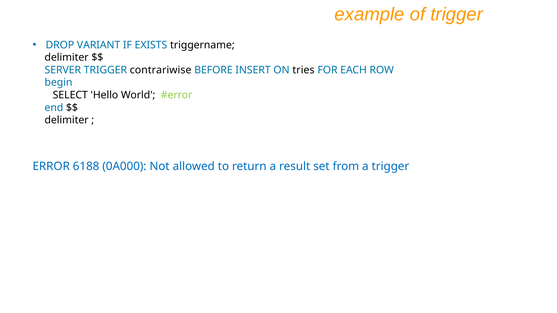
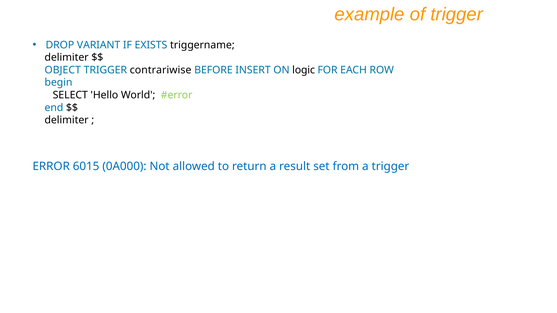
SERVER: SERVER -> OBJECT
tries: tries -> logic
6188: 6188 -> 6015
